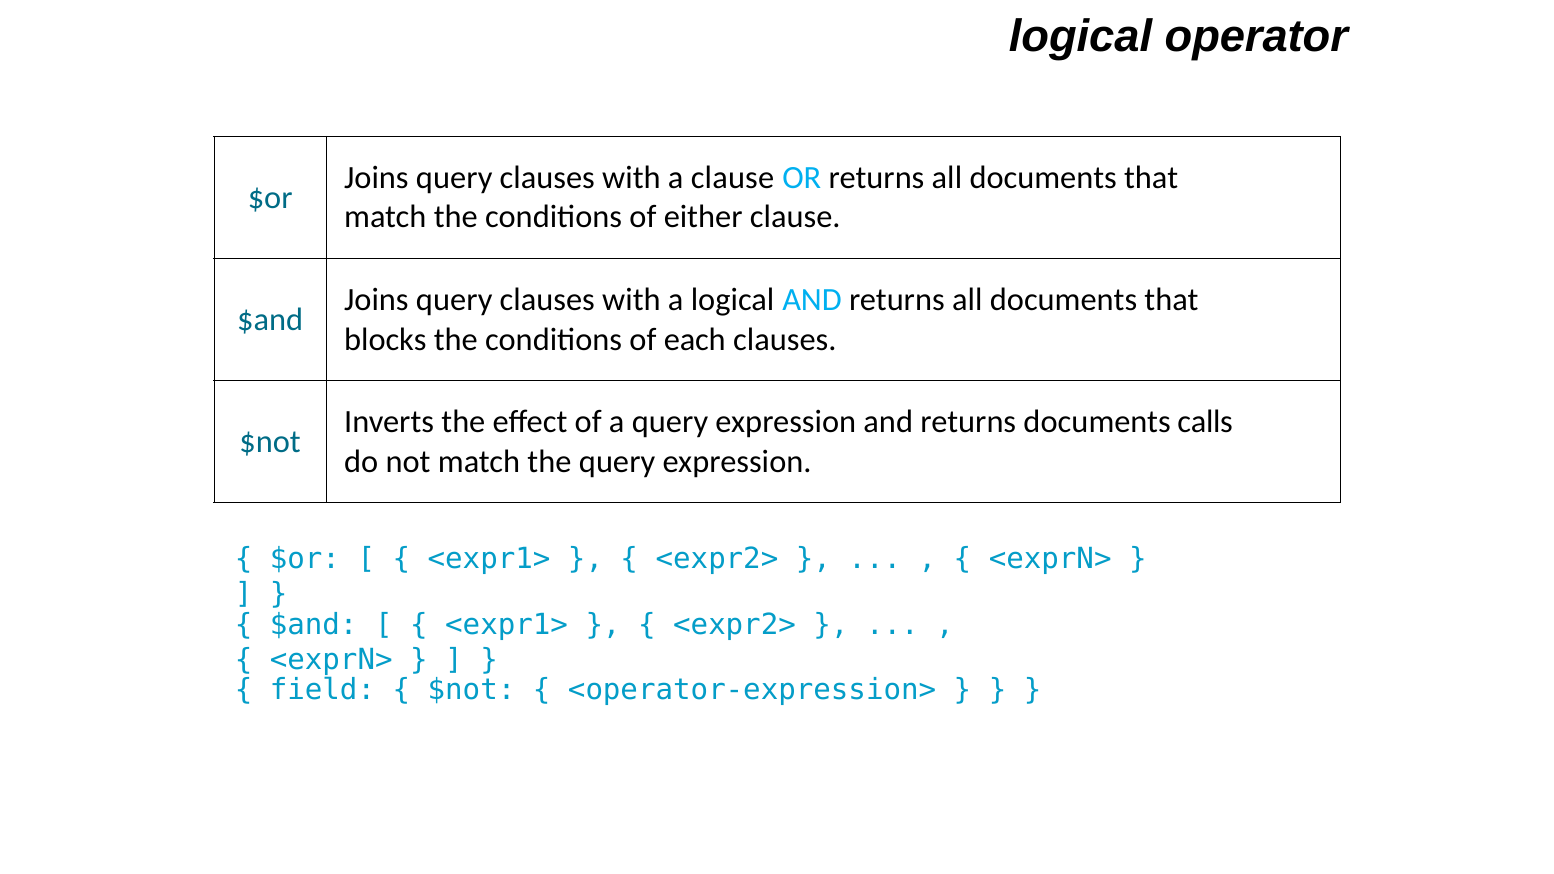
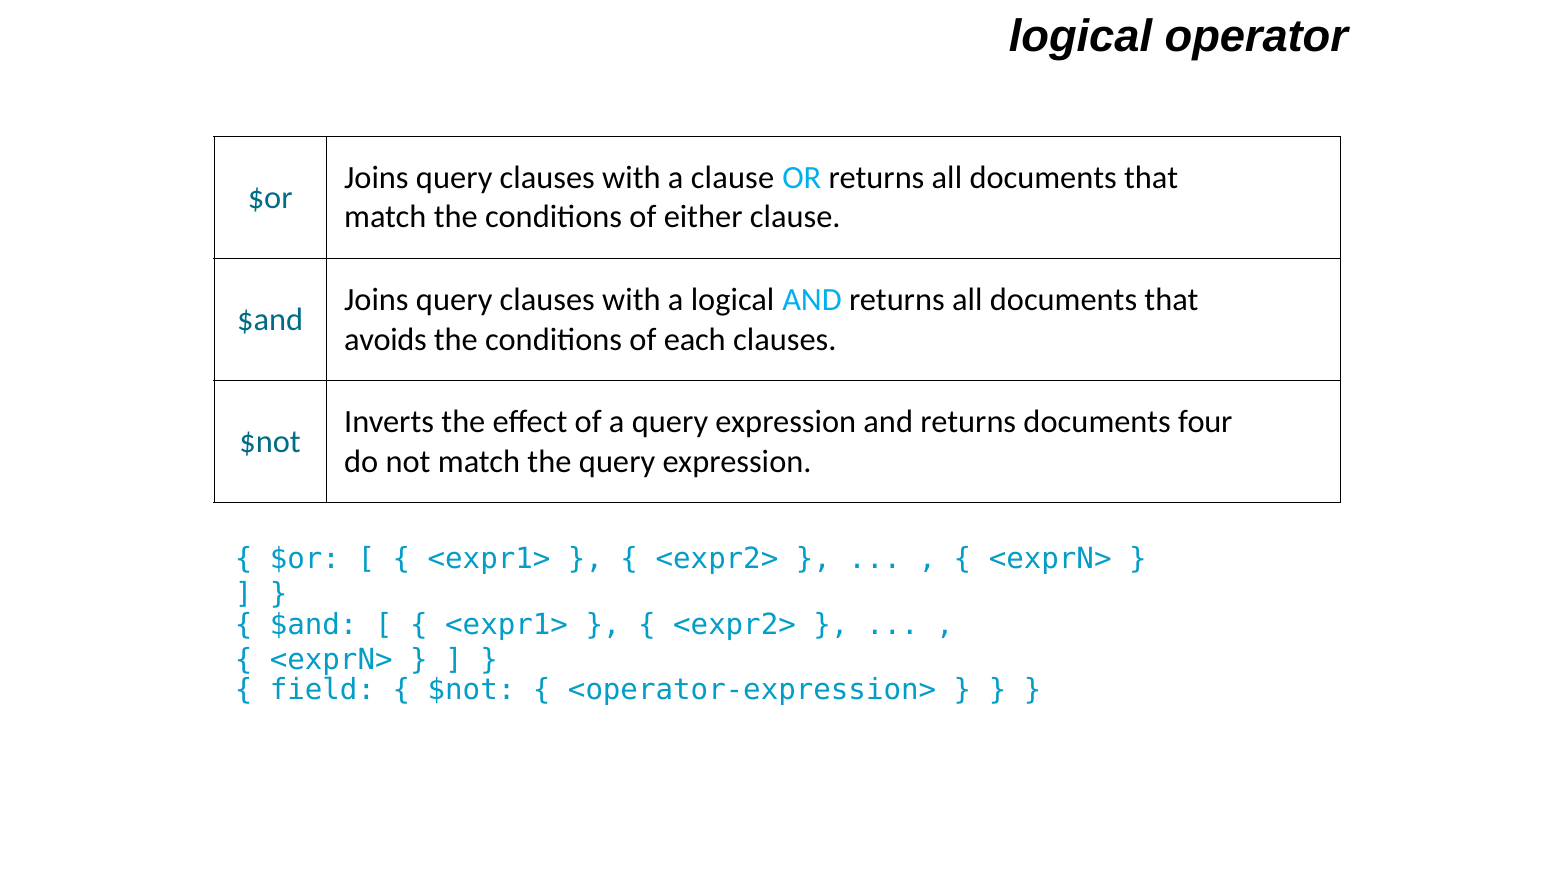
blocks: blocks -> avoids
calls: calls -> four
